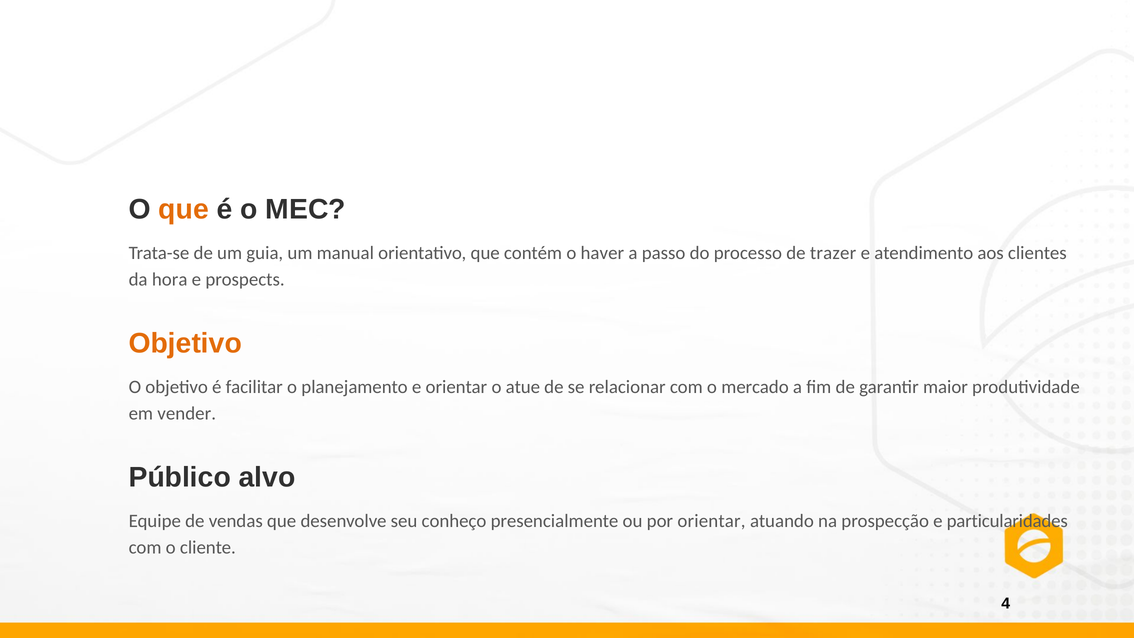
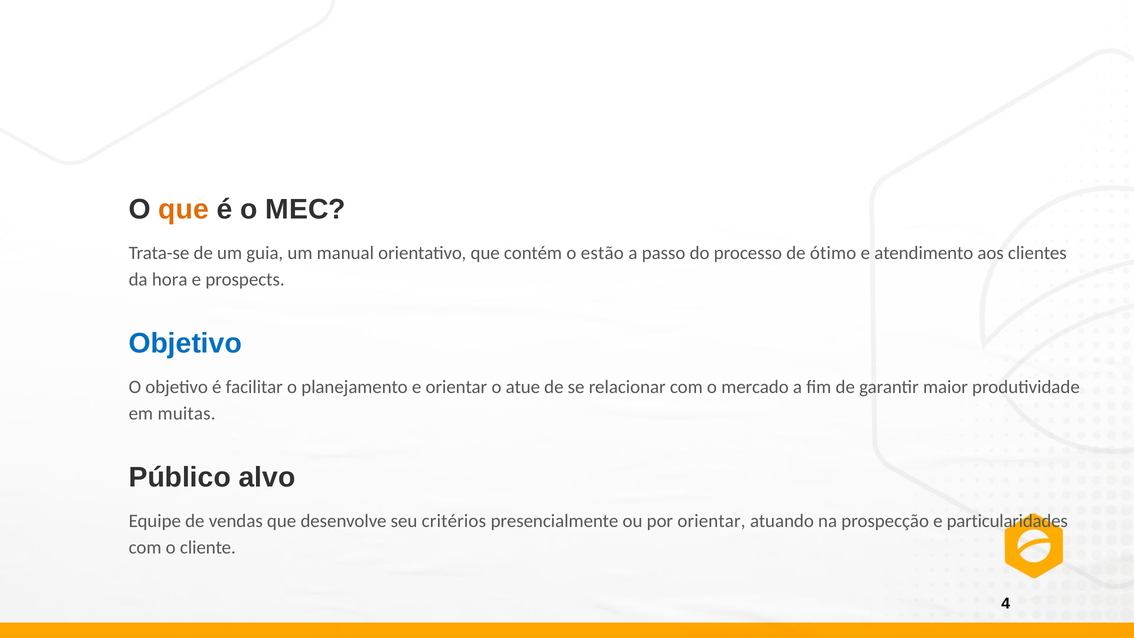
haver: haver -> estão
trazer: trazer -> ótimo
Objetivo at (185, 344) colour: orange -> blue
vender: vender -> muitas
conheço: conheço -> critérios
